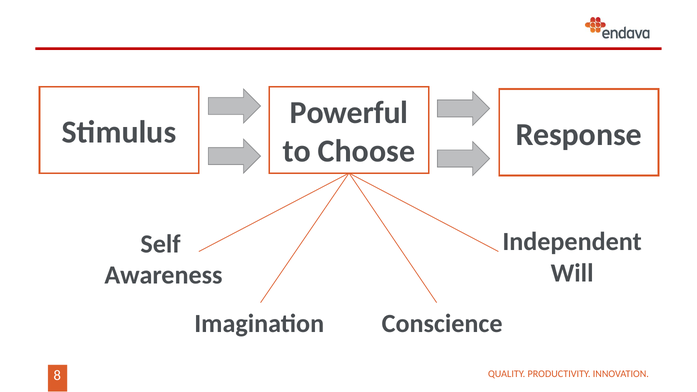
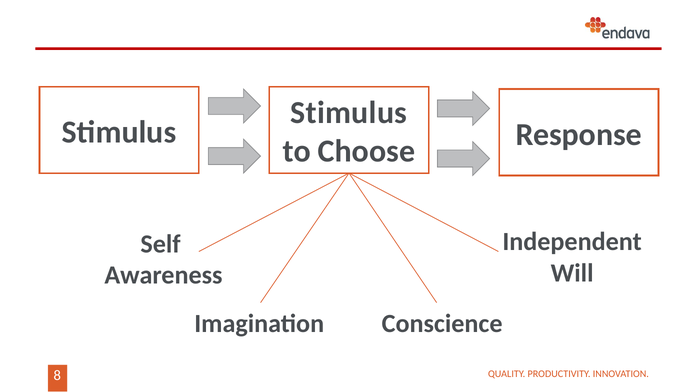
Powerful at (349, 113): Powerful -> Stimulus
